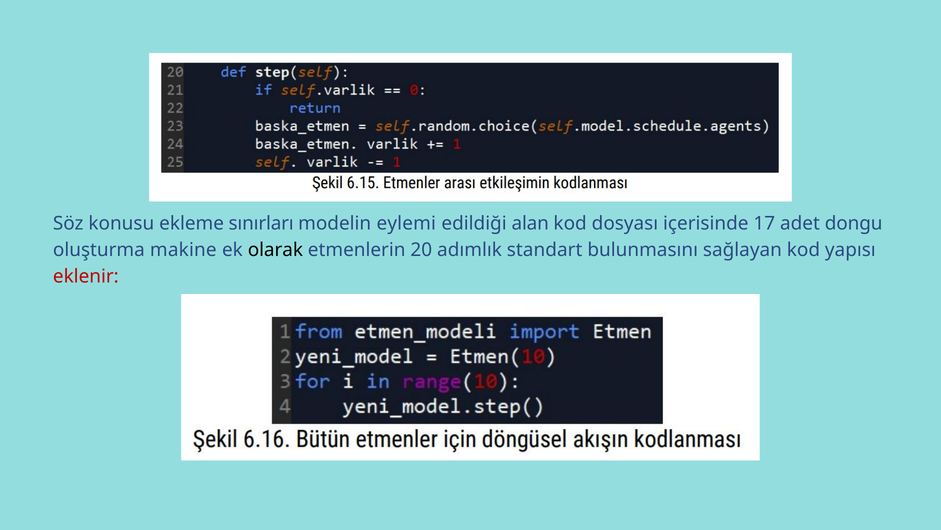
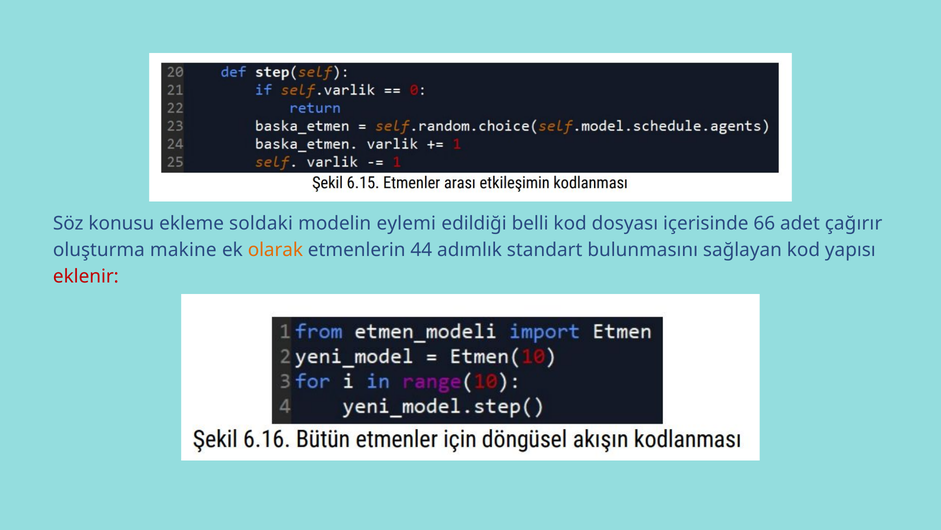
sınırları: sınırları -> soldaki
alan: alan -> belli
17: 17 -> 66
dongu: dongu -> çağırır
olarak colour: black -> orange
20: 20 -> 44
